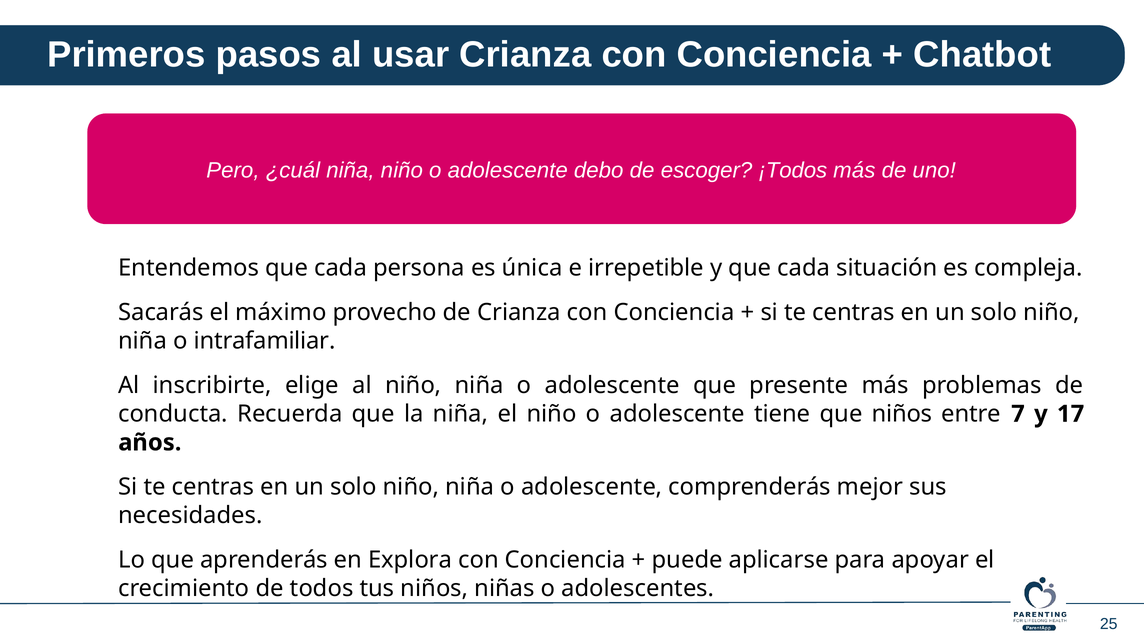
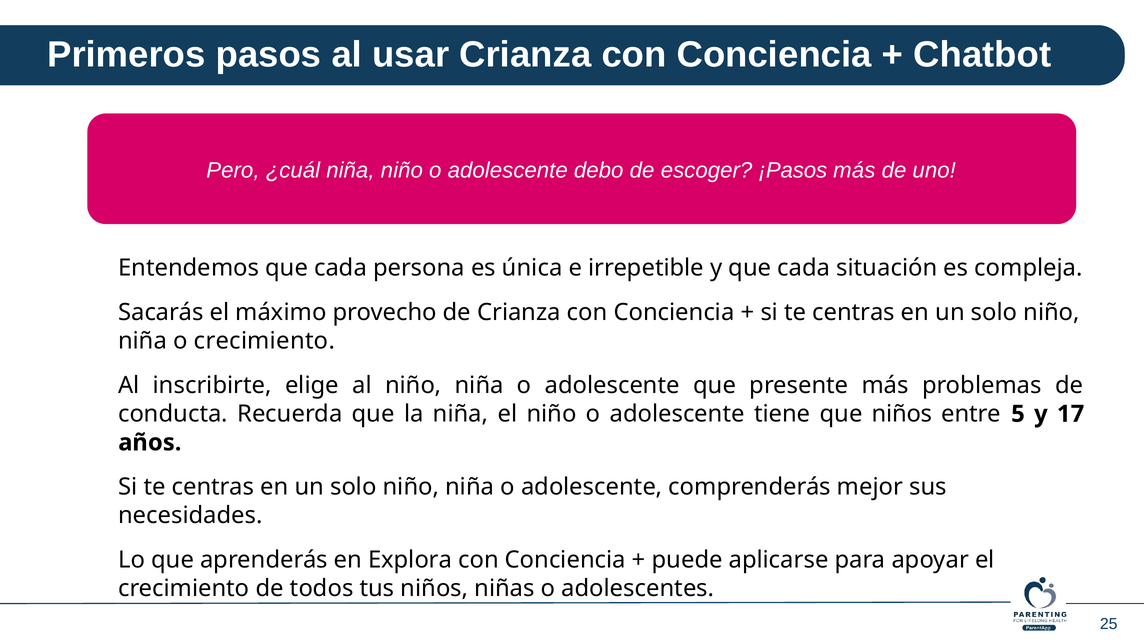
¡Todos: ¡Todos -> ¡Pasos
o intrafamiliar: intrafamiliar -> crecimiento
7: 7 -> 5
